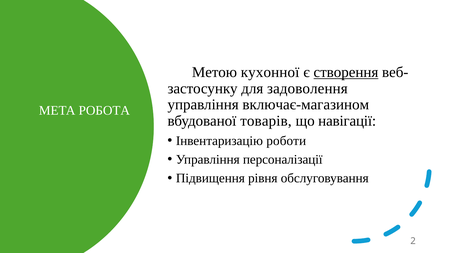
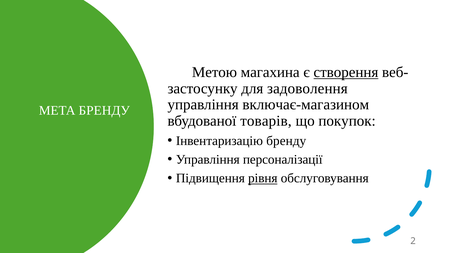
кухонної: кухонної -> магахина
МЕТА РОБОТА: РОБОТА -> БРЕНДУ
навігації: навігації -> покупок
Інвентаризацію роботи: роботи -> бренду
рівня underline: none -> present
